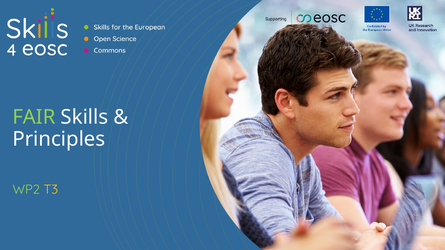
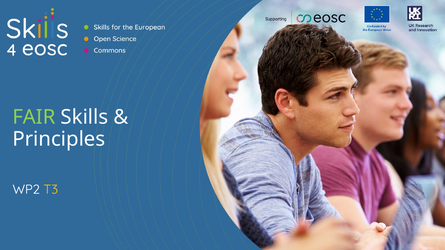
WP2 colour: light green -> white
